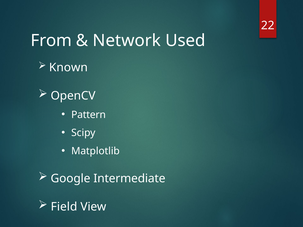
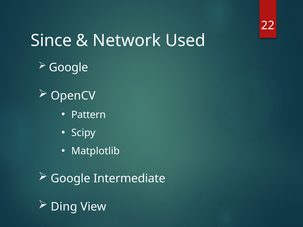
From: From -> Since
Known at (68, 67): Known -> Google
Field: Field -> Ding
